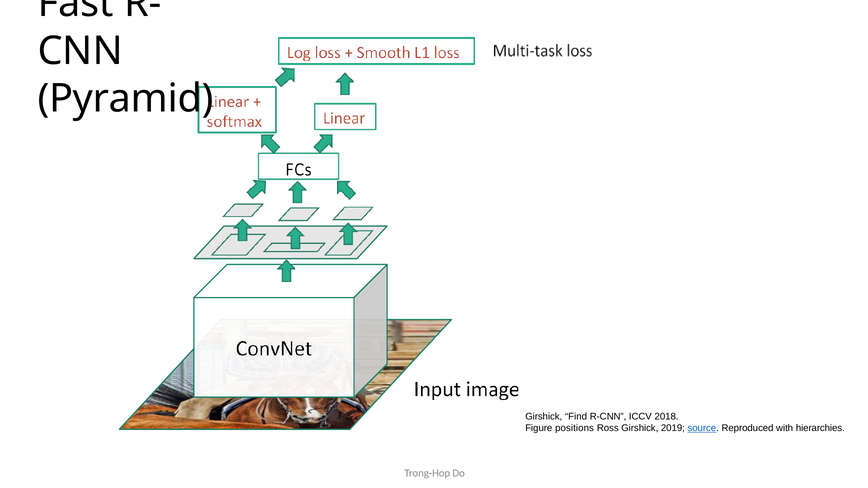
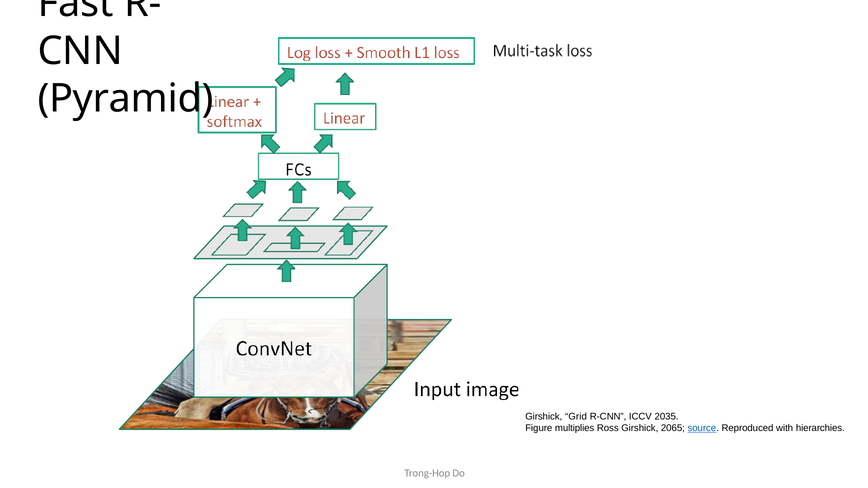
Find: Find -> Grid
2018: 2018 -> 2035
positions: positions -> multiplies
2019: 2019 -> 2065
